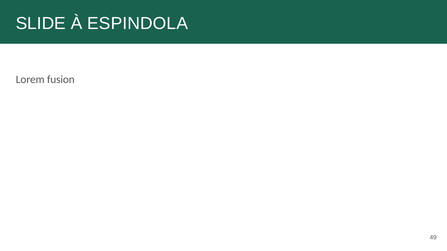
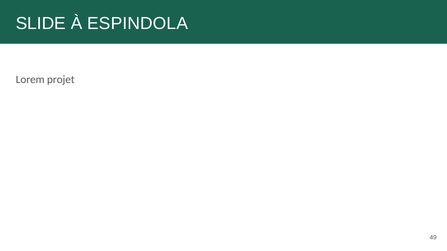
fusion: fusion -> projet
